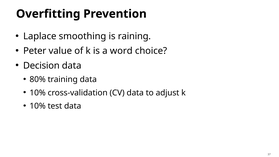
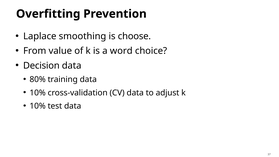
raining: raining -> choose
Peter: Peter -> From
